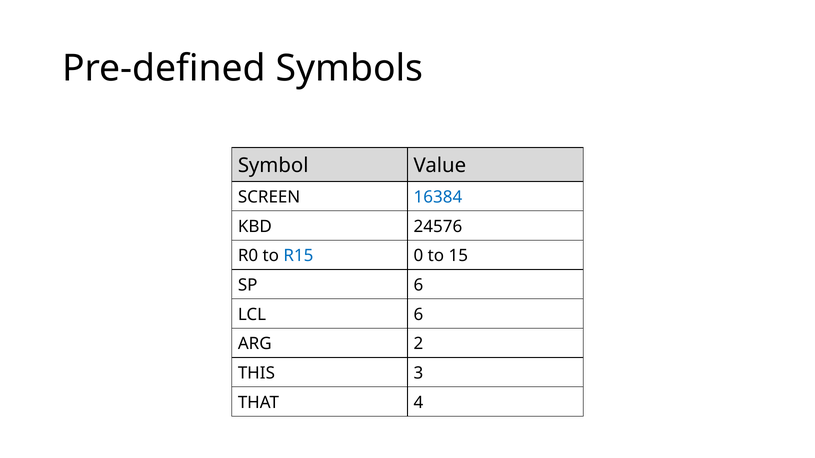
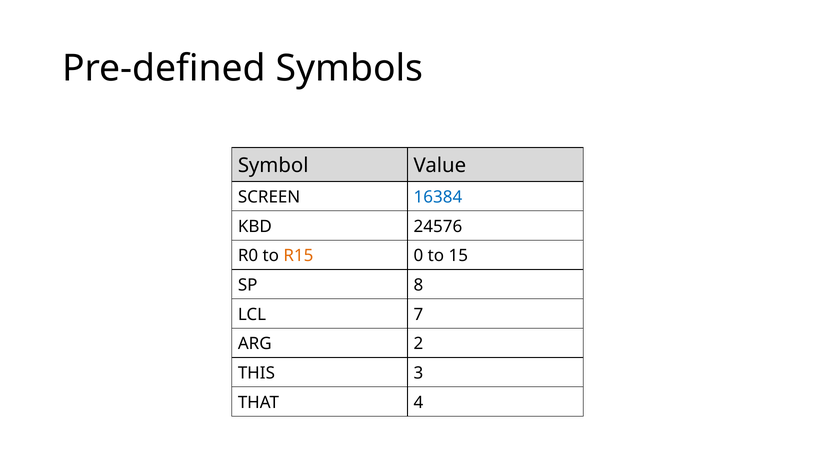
R15 colour: blue -> orange
SP 6: 6 -> 8
LCL 6: 6 -> 7
